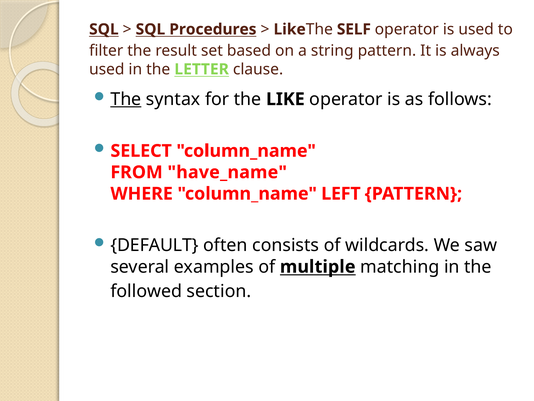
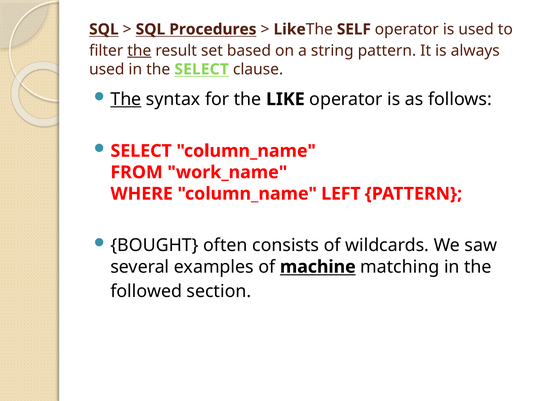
the at (139, 50) underline: none -> present
the LETTER: LETTER -> SELECT
have_name: have_name -> work_name
DEFAULT: DEFAULT -> BOUGHT
multiple: multiple -> machine
